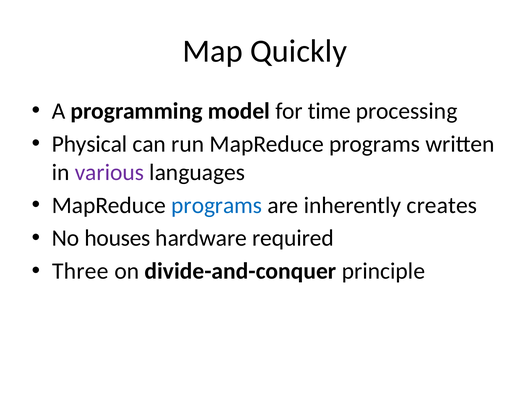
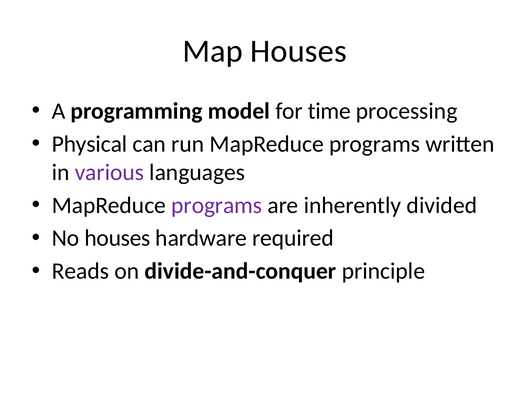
Map Quickly: Quickly -> Houses
programs at (217, 206) colour: blue -> purple
creates: creates -> divided
Three: Three -> Reads
